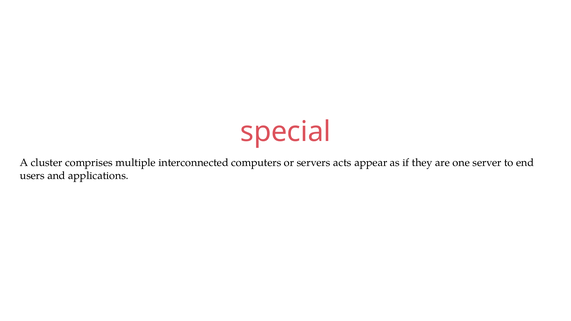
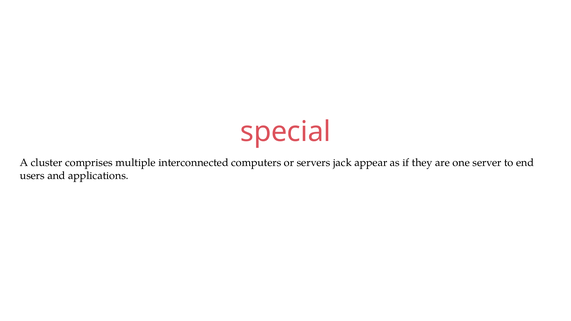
acts: acts -> jack
